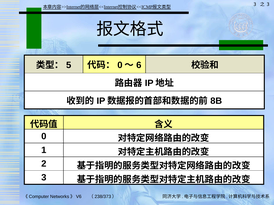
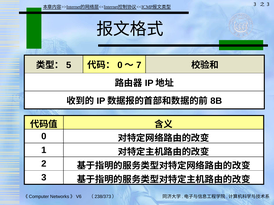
6: 6 -> 7
